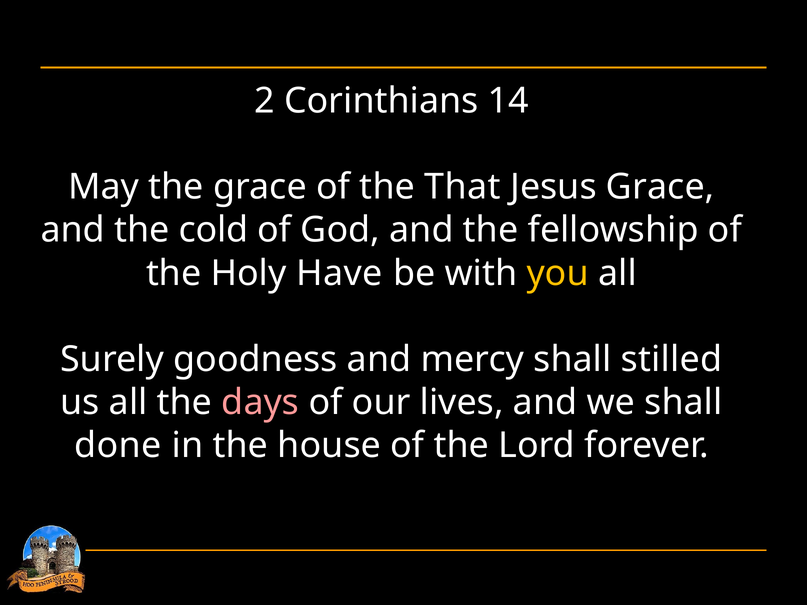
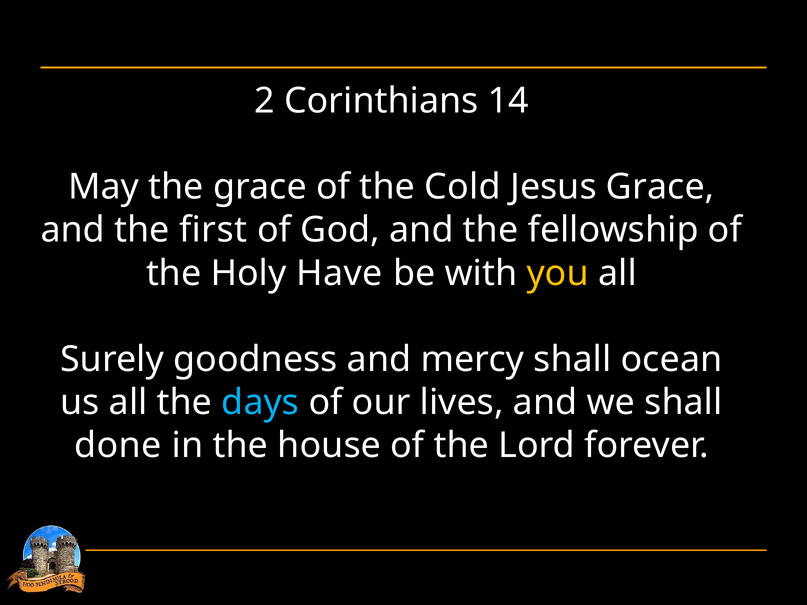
That: That -> Cold
cold: cold -> first
stilled: stilled -> ocean
days colour: pink -> light blue
